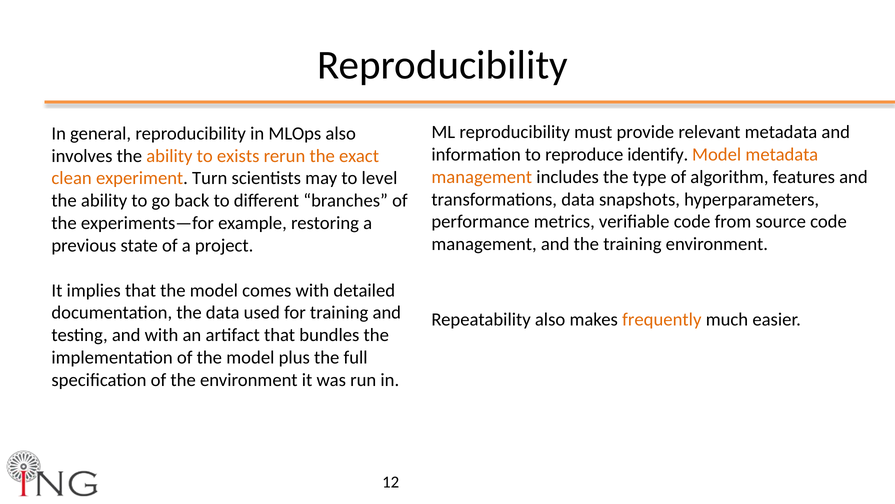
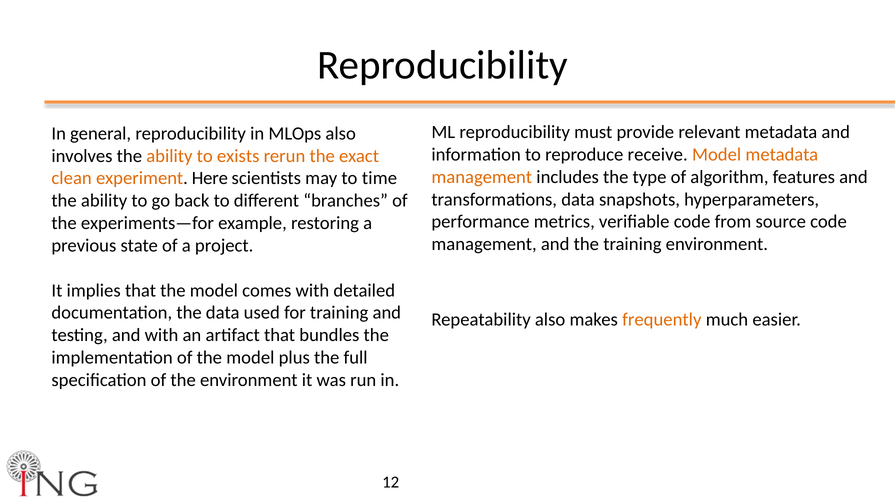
identify: identify -> receive
Turn: Turn -> Here
level: level -> time
